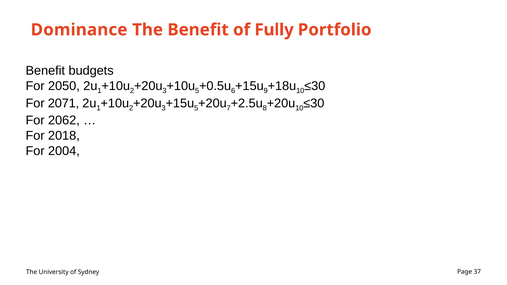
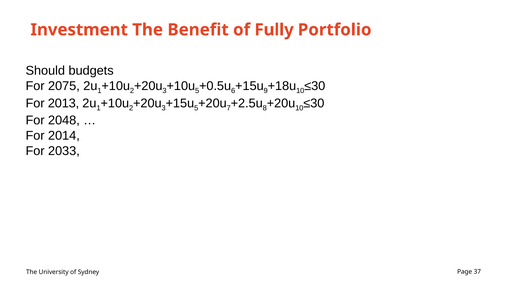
Dominance: Dominance -> Investment
Benefit at (45, 71): Benefit -> Should
2050: 2050 -> 2075
2071: 2071 -> 2013
2062: 2062 -> 2048
2018: 2018 -> 2014
2004: 2004 -> 2033
